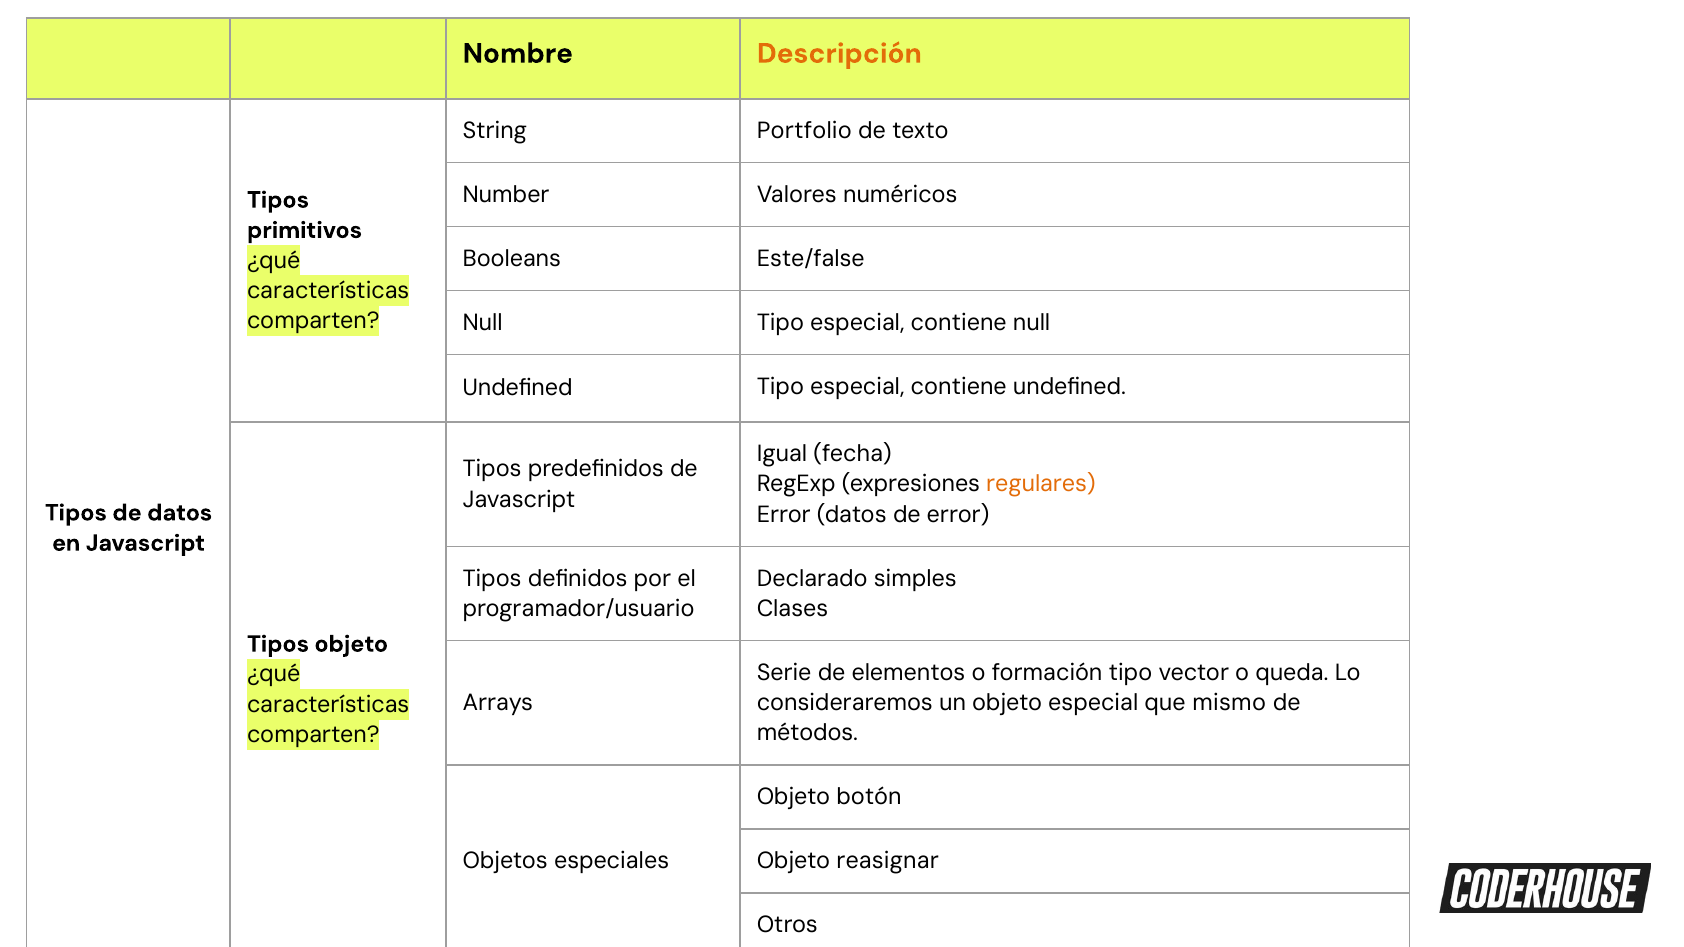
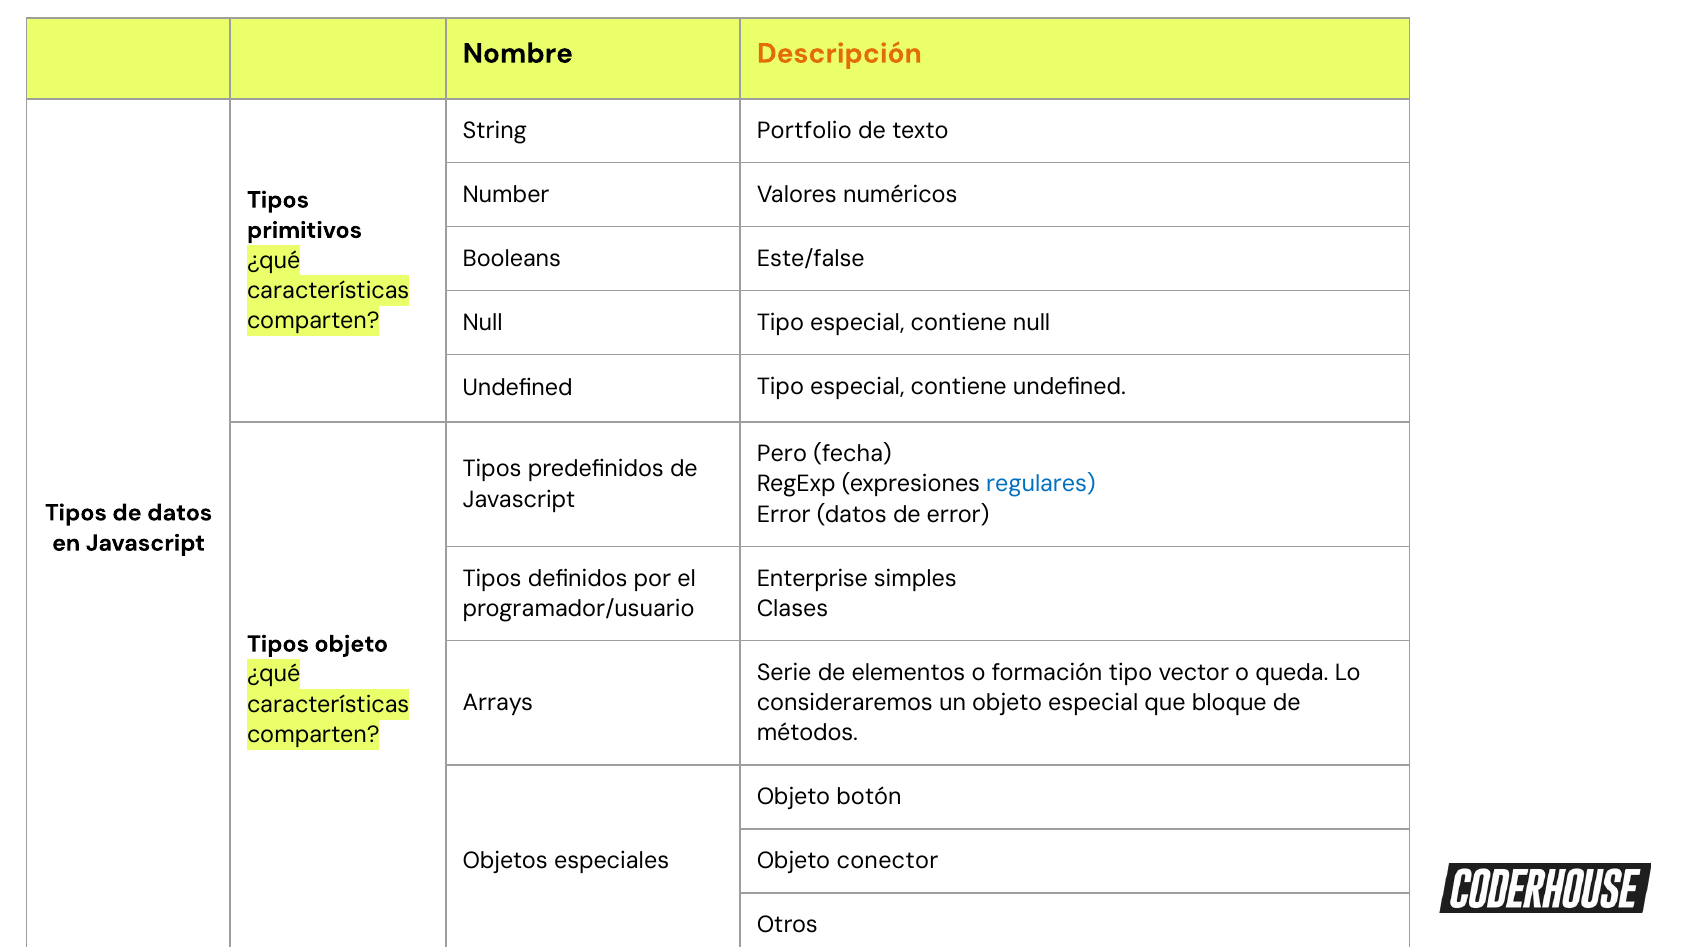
Igual: Igual -> Pero
regulares colour: orange -> blue
Declarado: Declarado -> Enterprise
mismo: mismo -> bloque
reasignar: reasignar -> conector
